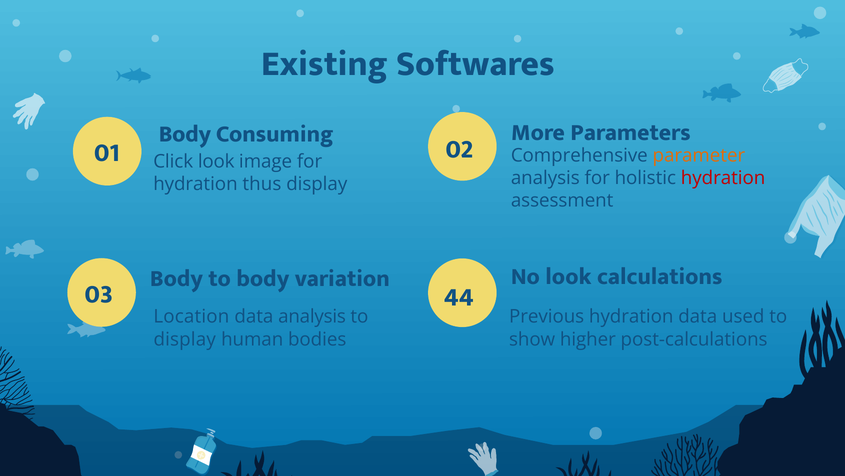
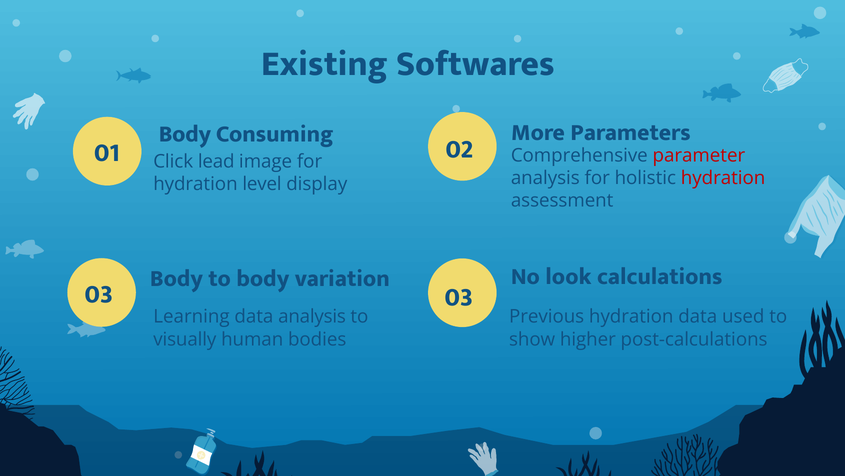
parameter colour: orange -> red
Click look: look -> lead
thus: thus -> level
03 44: 44 -> 03
Location: Location -> Learning
display at (185, 339): display -> visually
